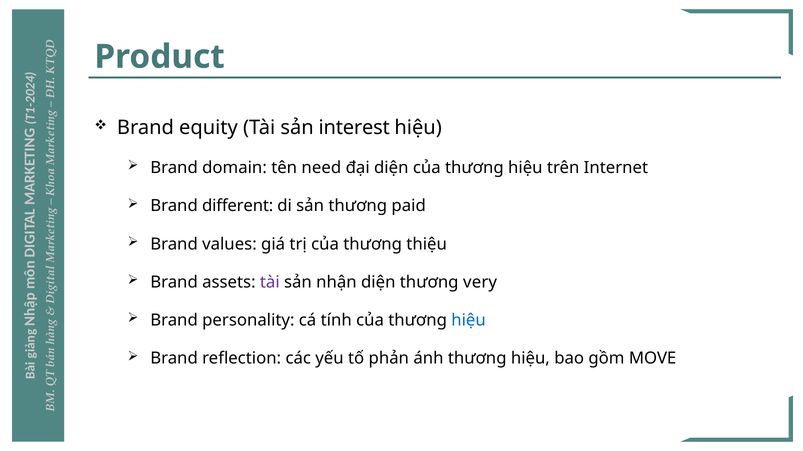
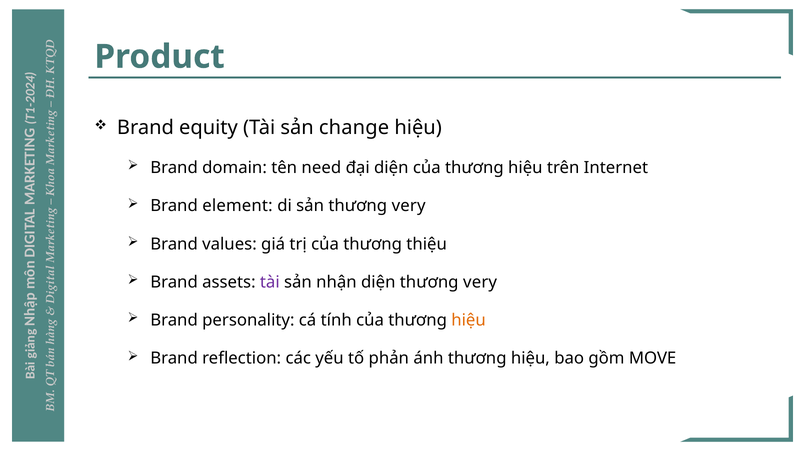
interest: interest -> change
different: different -> element
sản thương paid: paid -> very
hiệu at (469, 321) colour: blue -> orange
